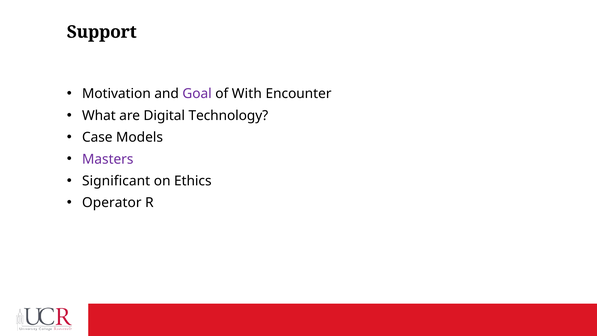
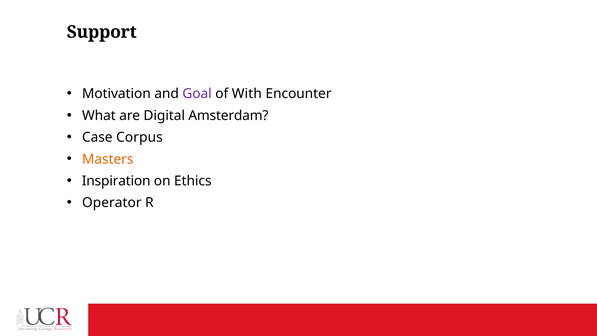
Technology: Technology -> Amsterdam
Models: Models -> Corpus
Masters colour: purple -> orange
Significant: Significant -> Inspiration
